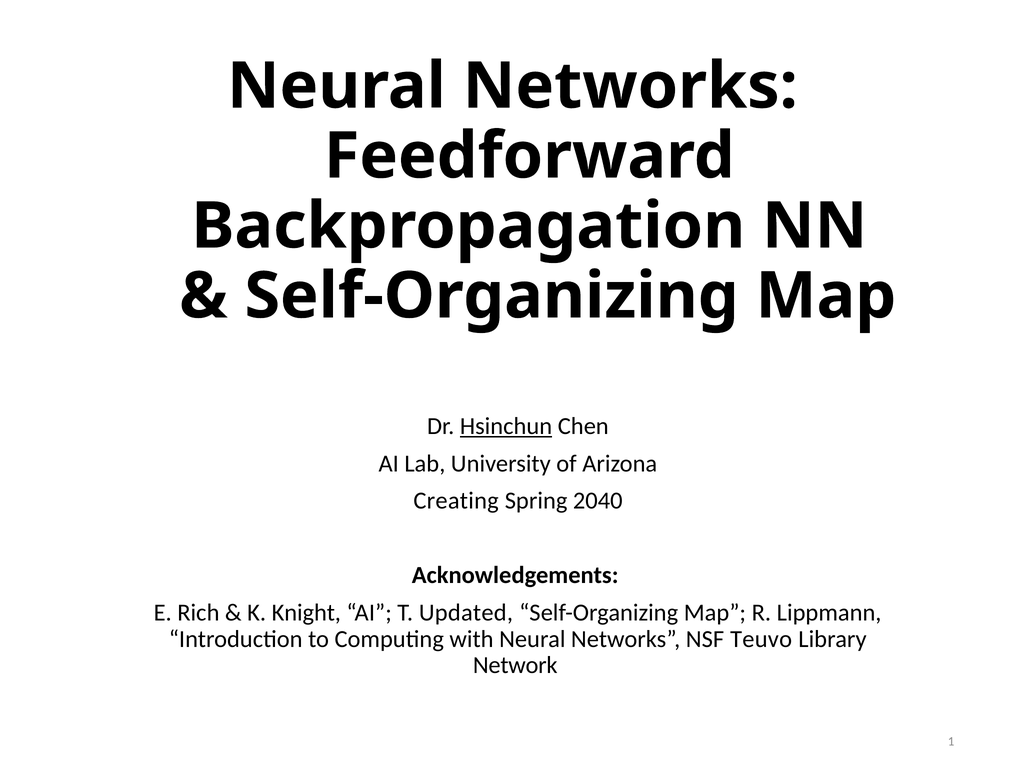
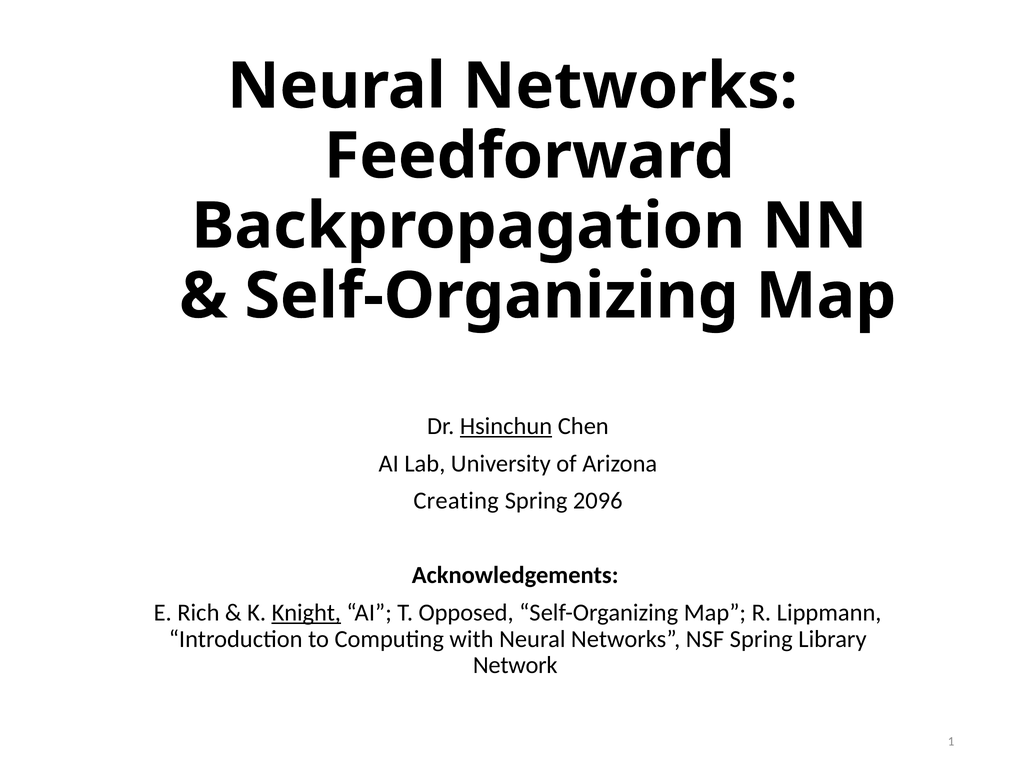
2040: 2040 -> 2096
Knight underline: none -> present
Updated: Updated -> Opposed
NSF Teuvo: Teuvo -> Spring
